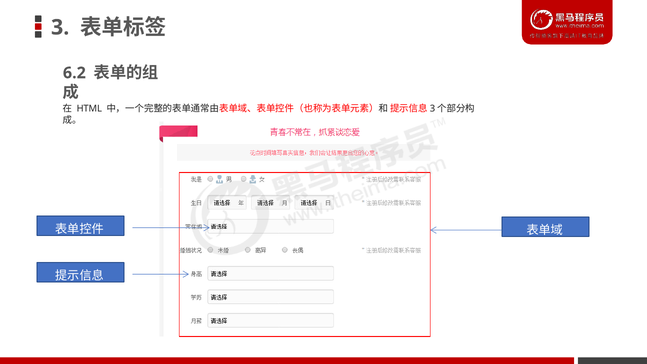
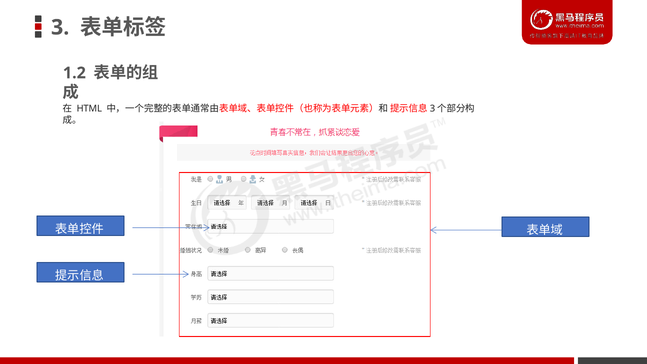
6.2: 6.2 -> 1.2
